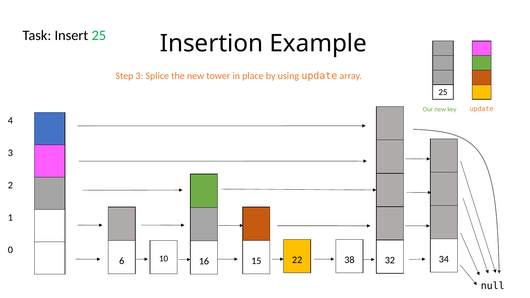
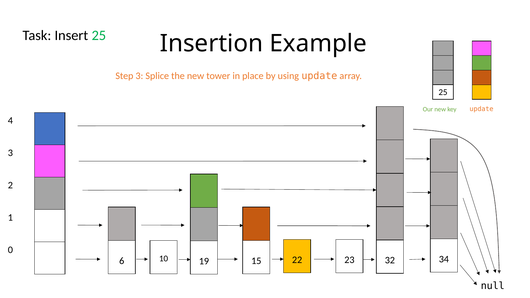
16: 16 -> 19
38: 38 -> 23
